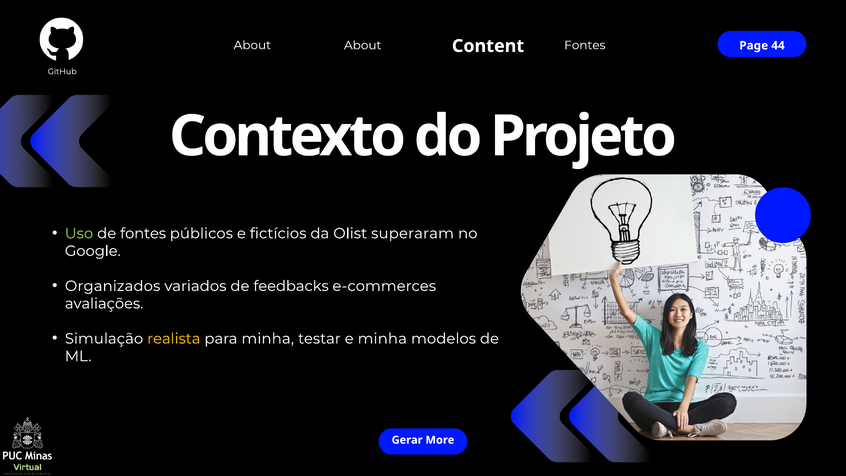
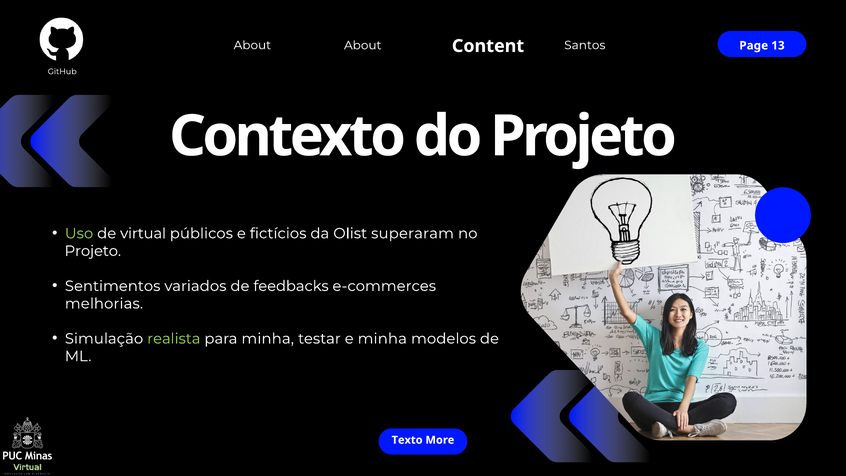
Content Fontes: Fontes -> Santos
44: 44 -> 13
de fontes: fontes -> virtual
Google at (93, 251): Google -> Projeto
Organizados: Organizados -> Sentimentos
avaliações: avaliações -> melhorias
realista colour: yellow -> light green
Gerar: Gerar -> Texto
